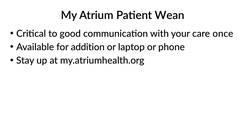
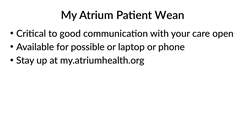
once: once -> open
addition: addition -> possible
